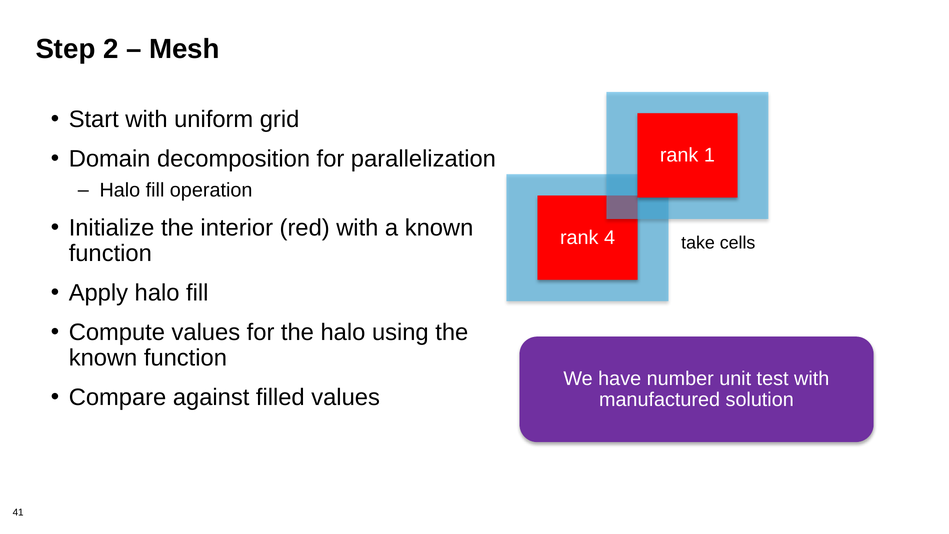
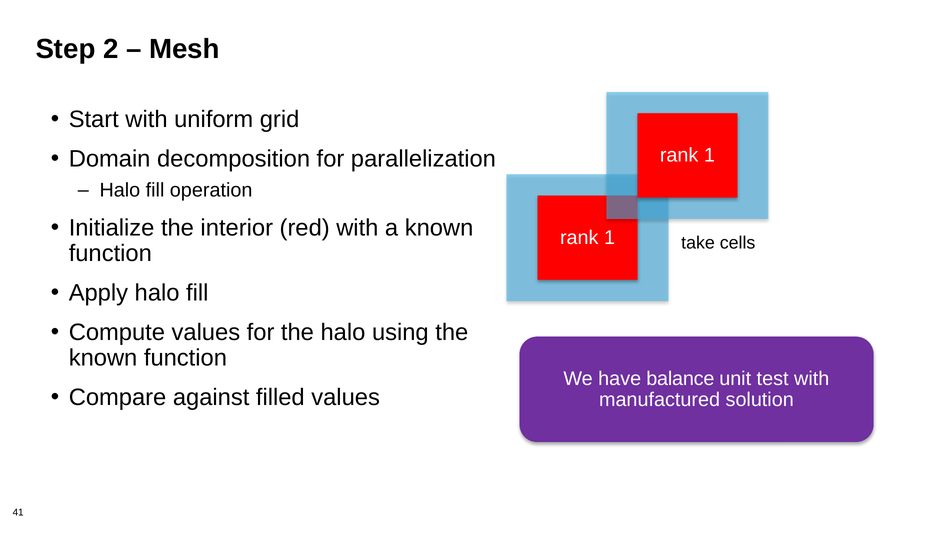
4 at (610, 238): 4 -> 1
number: number -> balance
